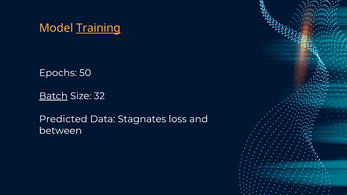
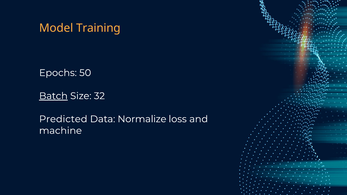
Training underline: present -> none
Stagnates: Stagnates -> Normalize
between: between -> machine
